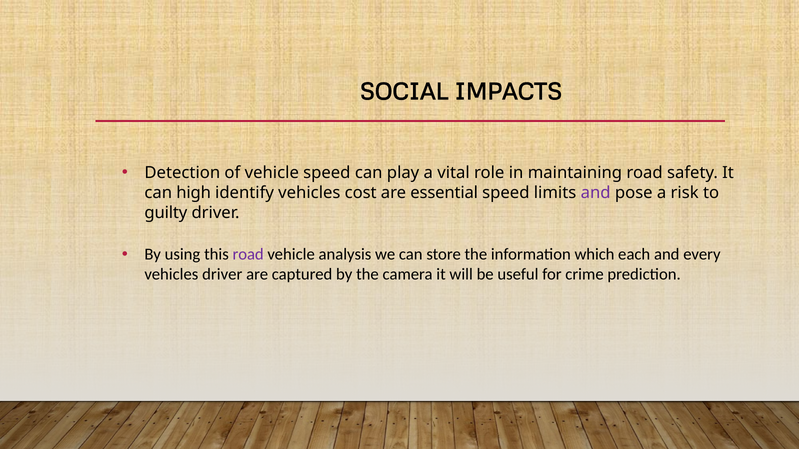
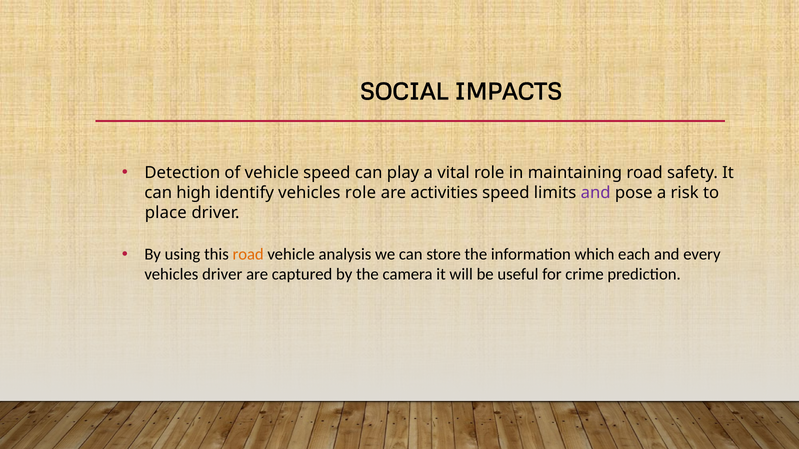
vehicles cost: cost -> role
essential: essential -> activities
guilty: guilty -> place
road at (248, 255) colour: purple -> orange
